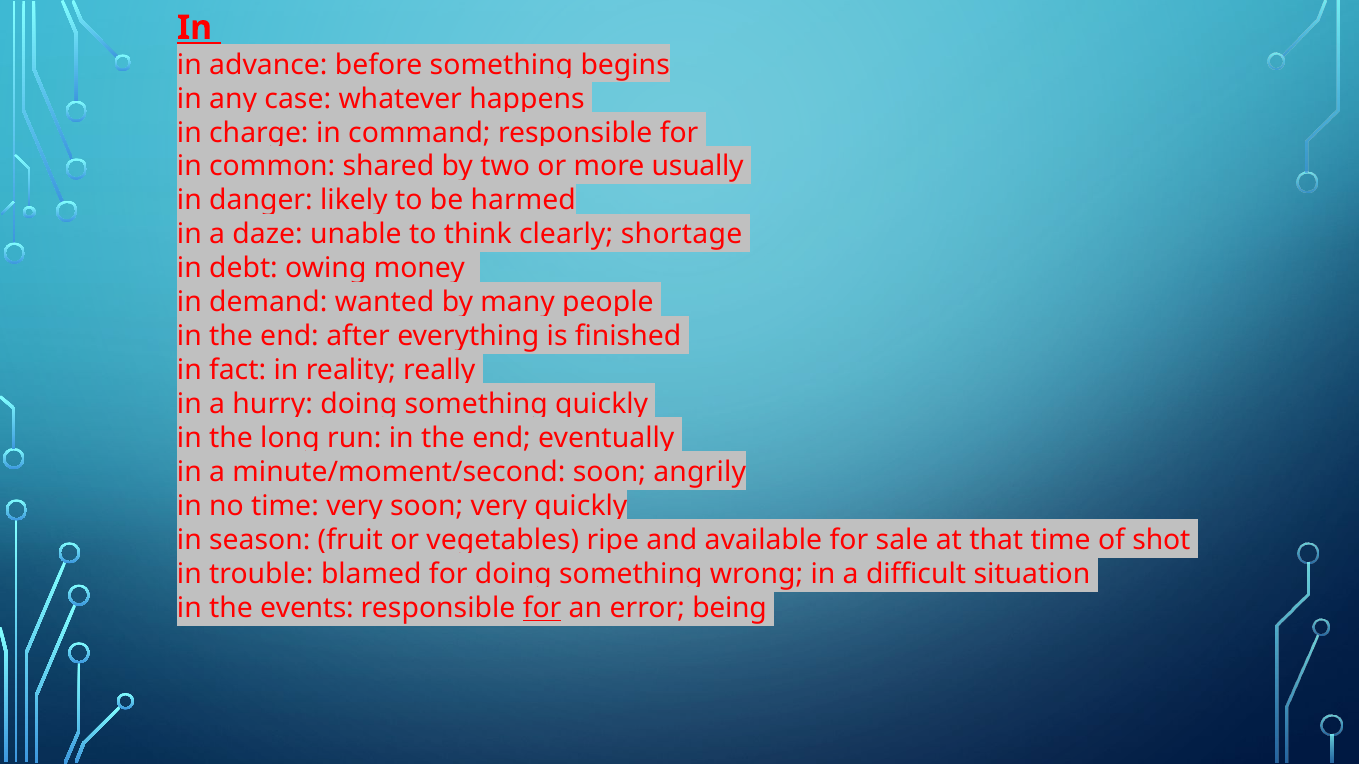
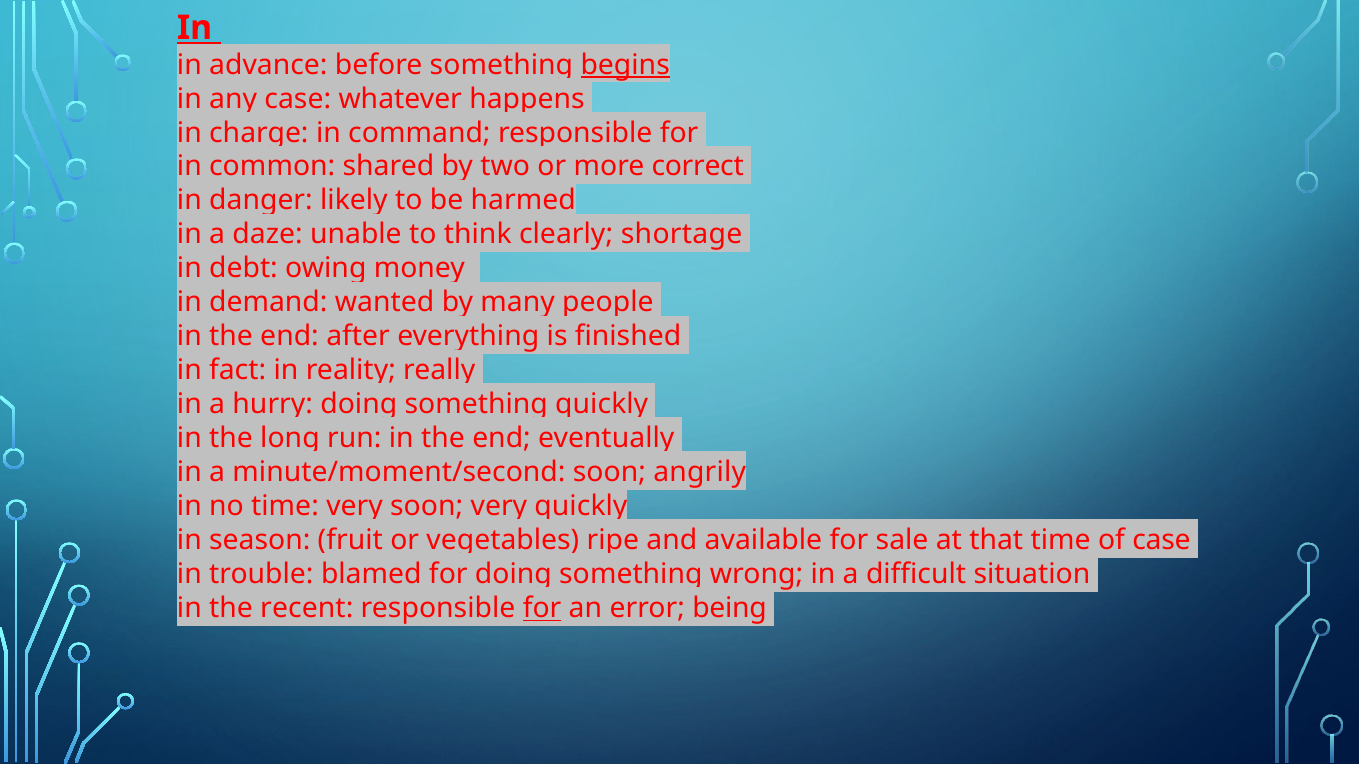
begins underline: none -> present
usually: usually -> correct
of shot: shot -> case
events: events -> recent
